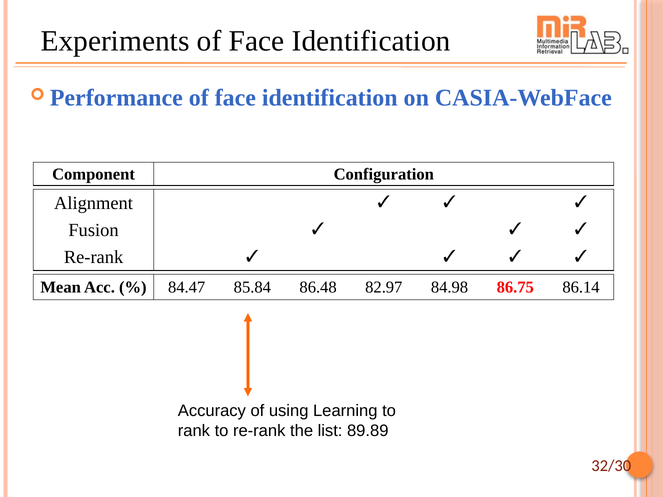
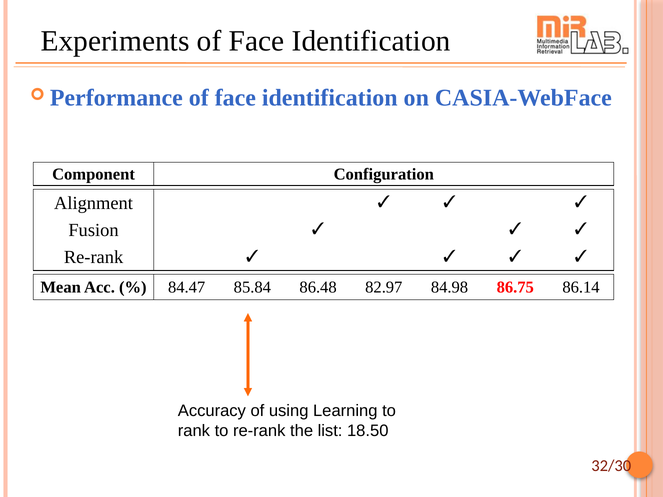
89.89: 89.89 -> 18.50
